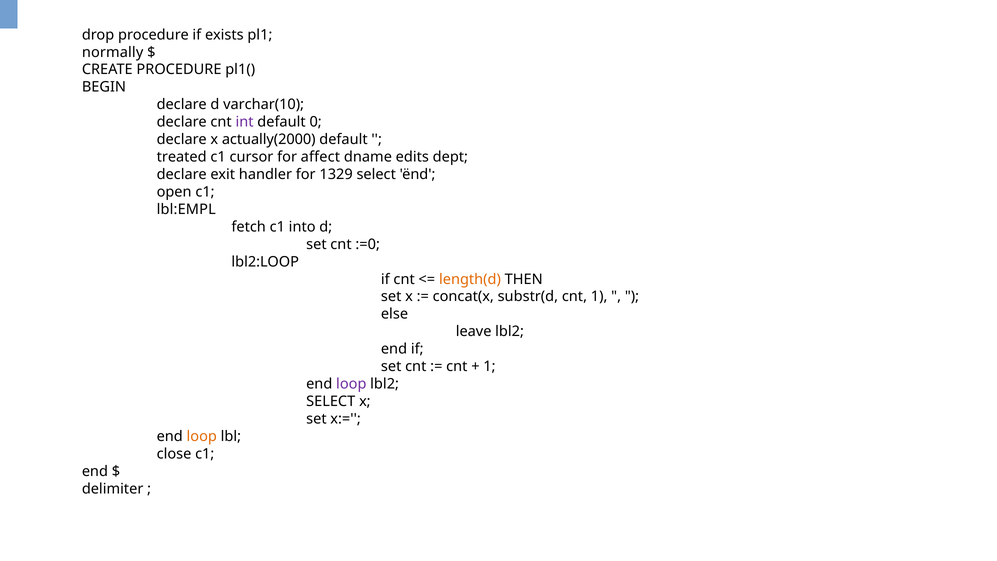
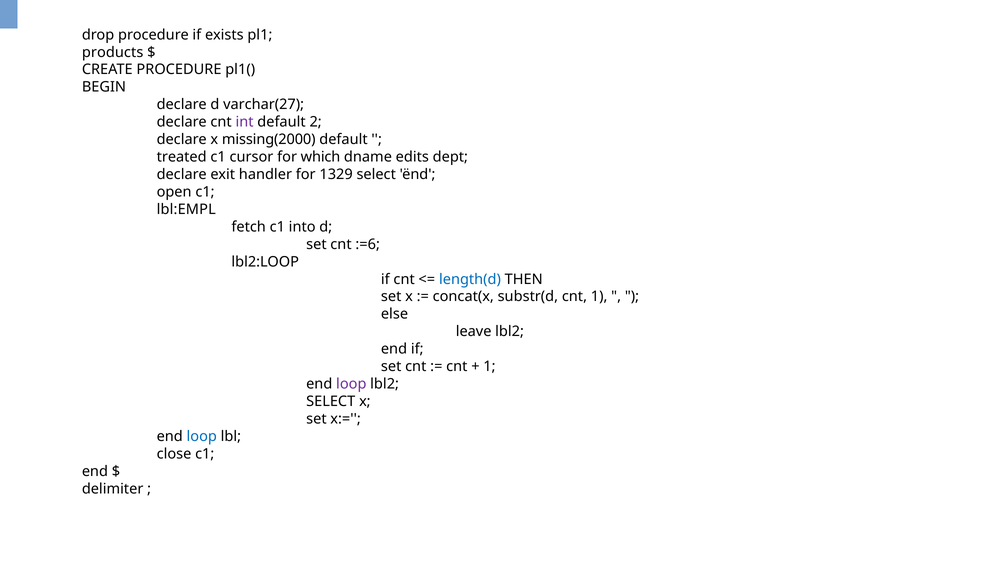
normally: normally -> products
varchar(10: varchar(10 -> varchar(27
0: 0 -> 2
actually(2000: actually(2000 -> missing(2000
affect: affect -> which
:=0: :=0 -> :=6
length(d colour: orange -> blue
loop at (202, 436) colour: orange -> blue
